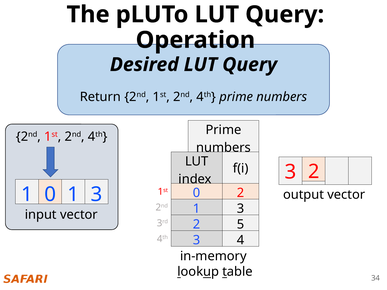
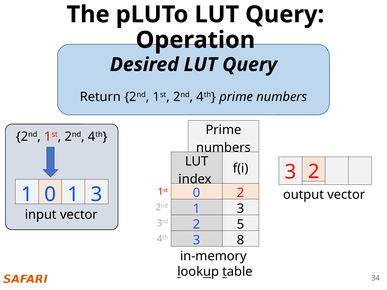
4: 4 -> 8
